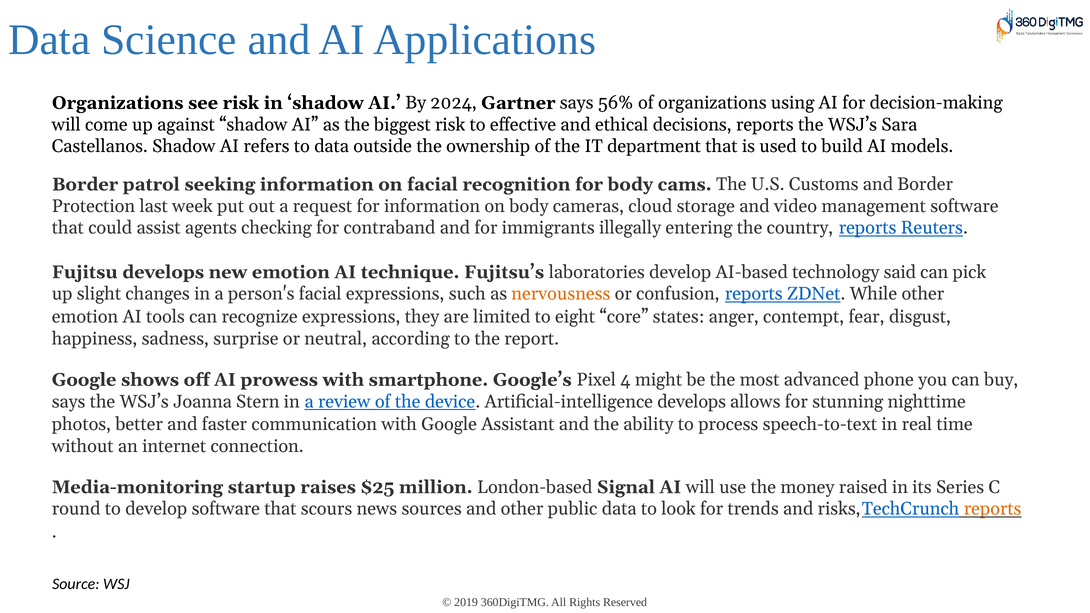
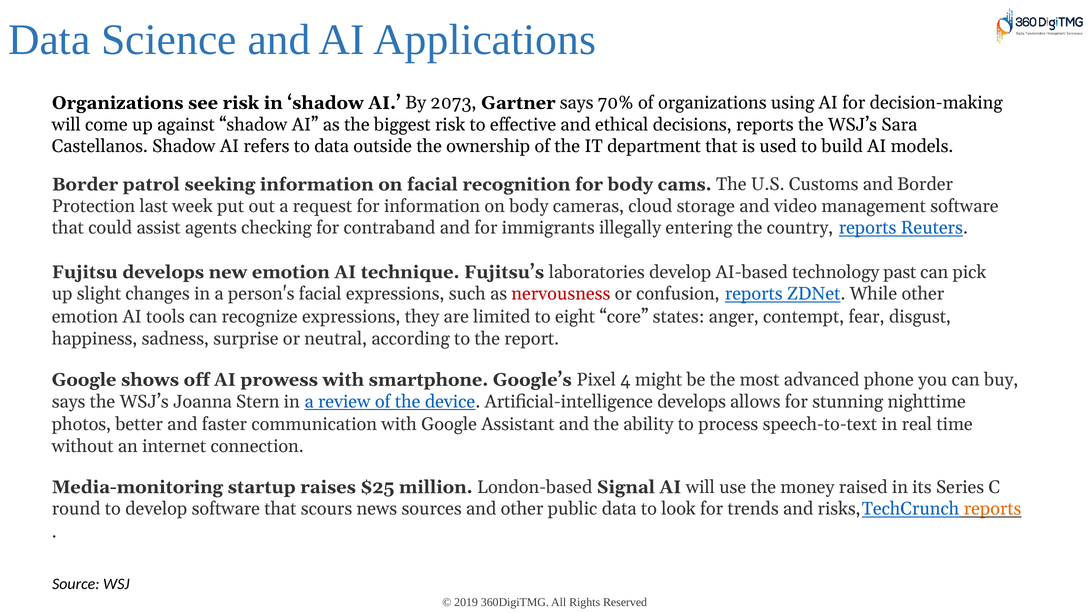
2024: 2024 -> 2073
56%: 56% -> 70%
said: said -> past
nervousness colour: orange -> red
